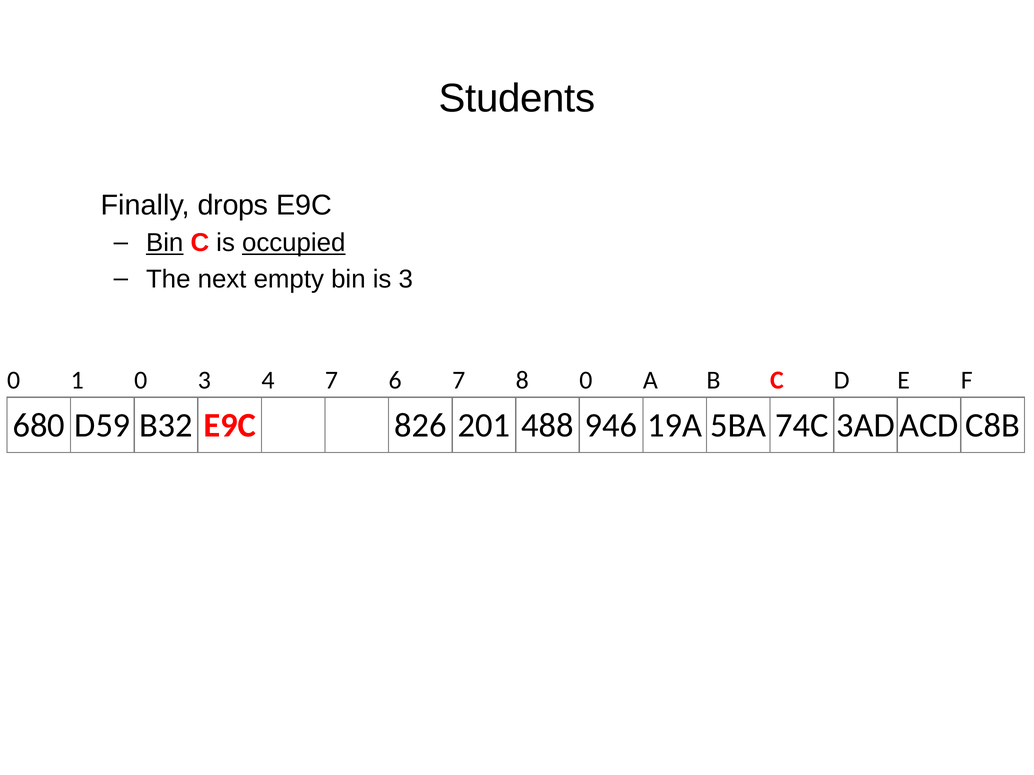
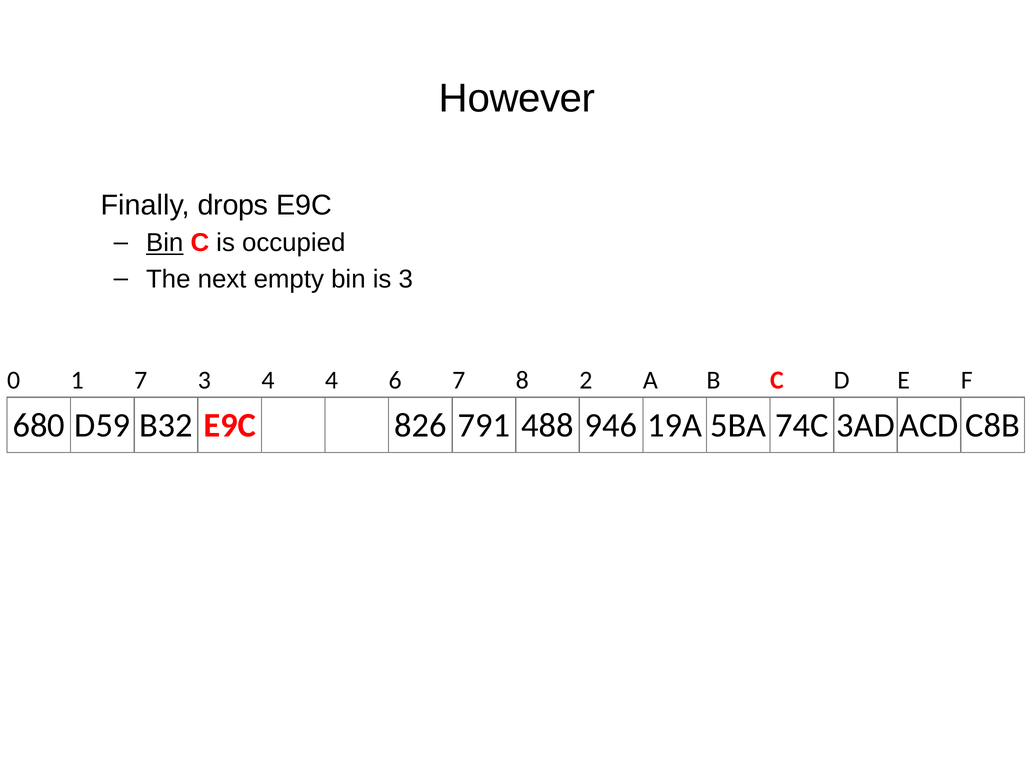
Students: Students -> However
occupied underline: present -> none
1 0: 0 -> 7
4 7: 7 -> 4
8 0: 0 -> 2
201: 201 -> 791
